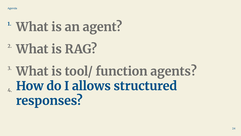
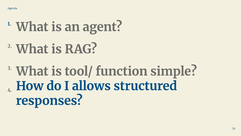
agents: agents -> simple
